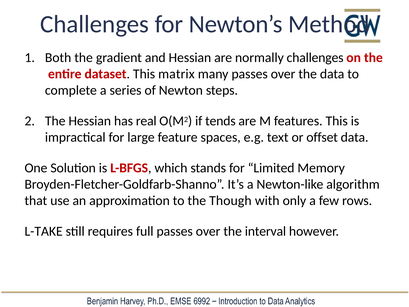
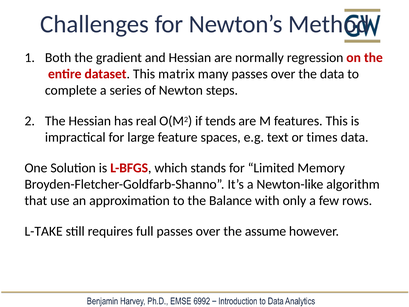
normally challenges: challenges -> regression
offset: offset -> times
Though: Though -> Balance
interval: interval -> assume
